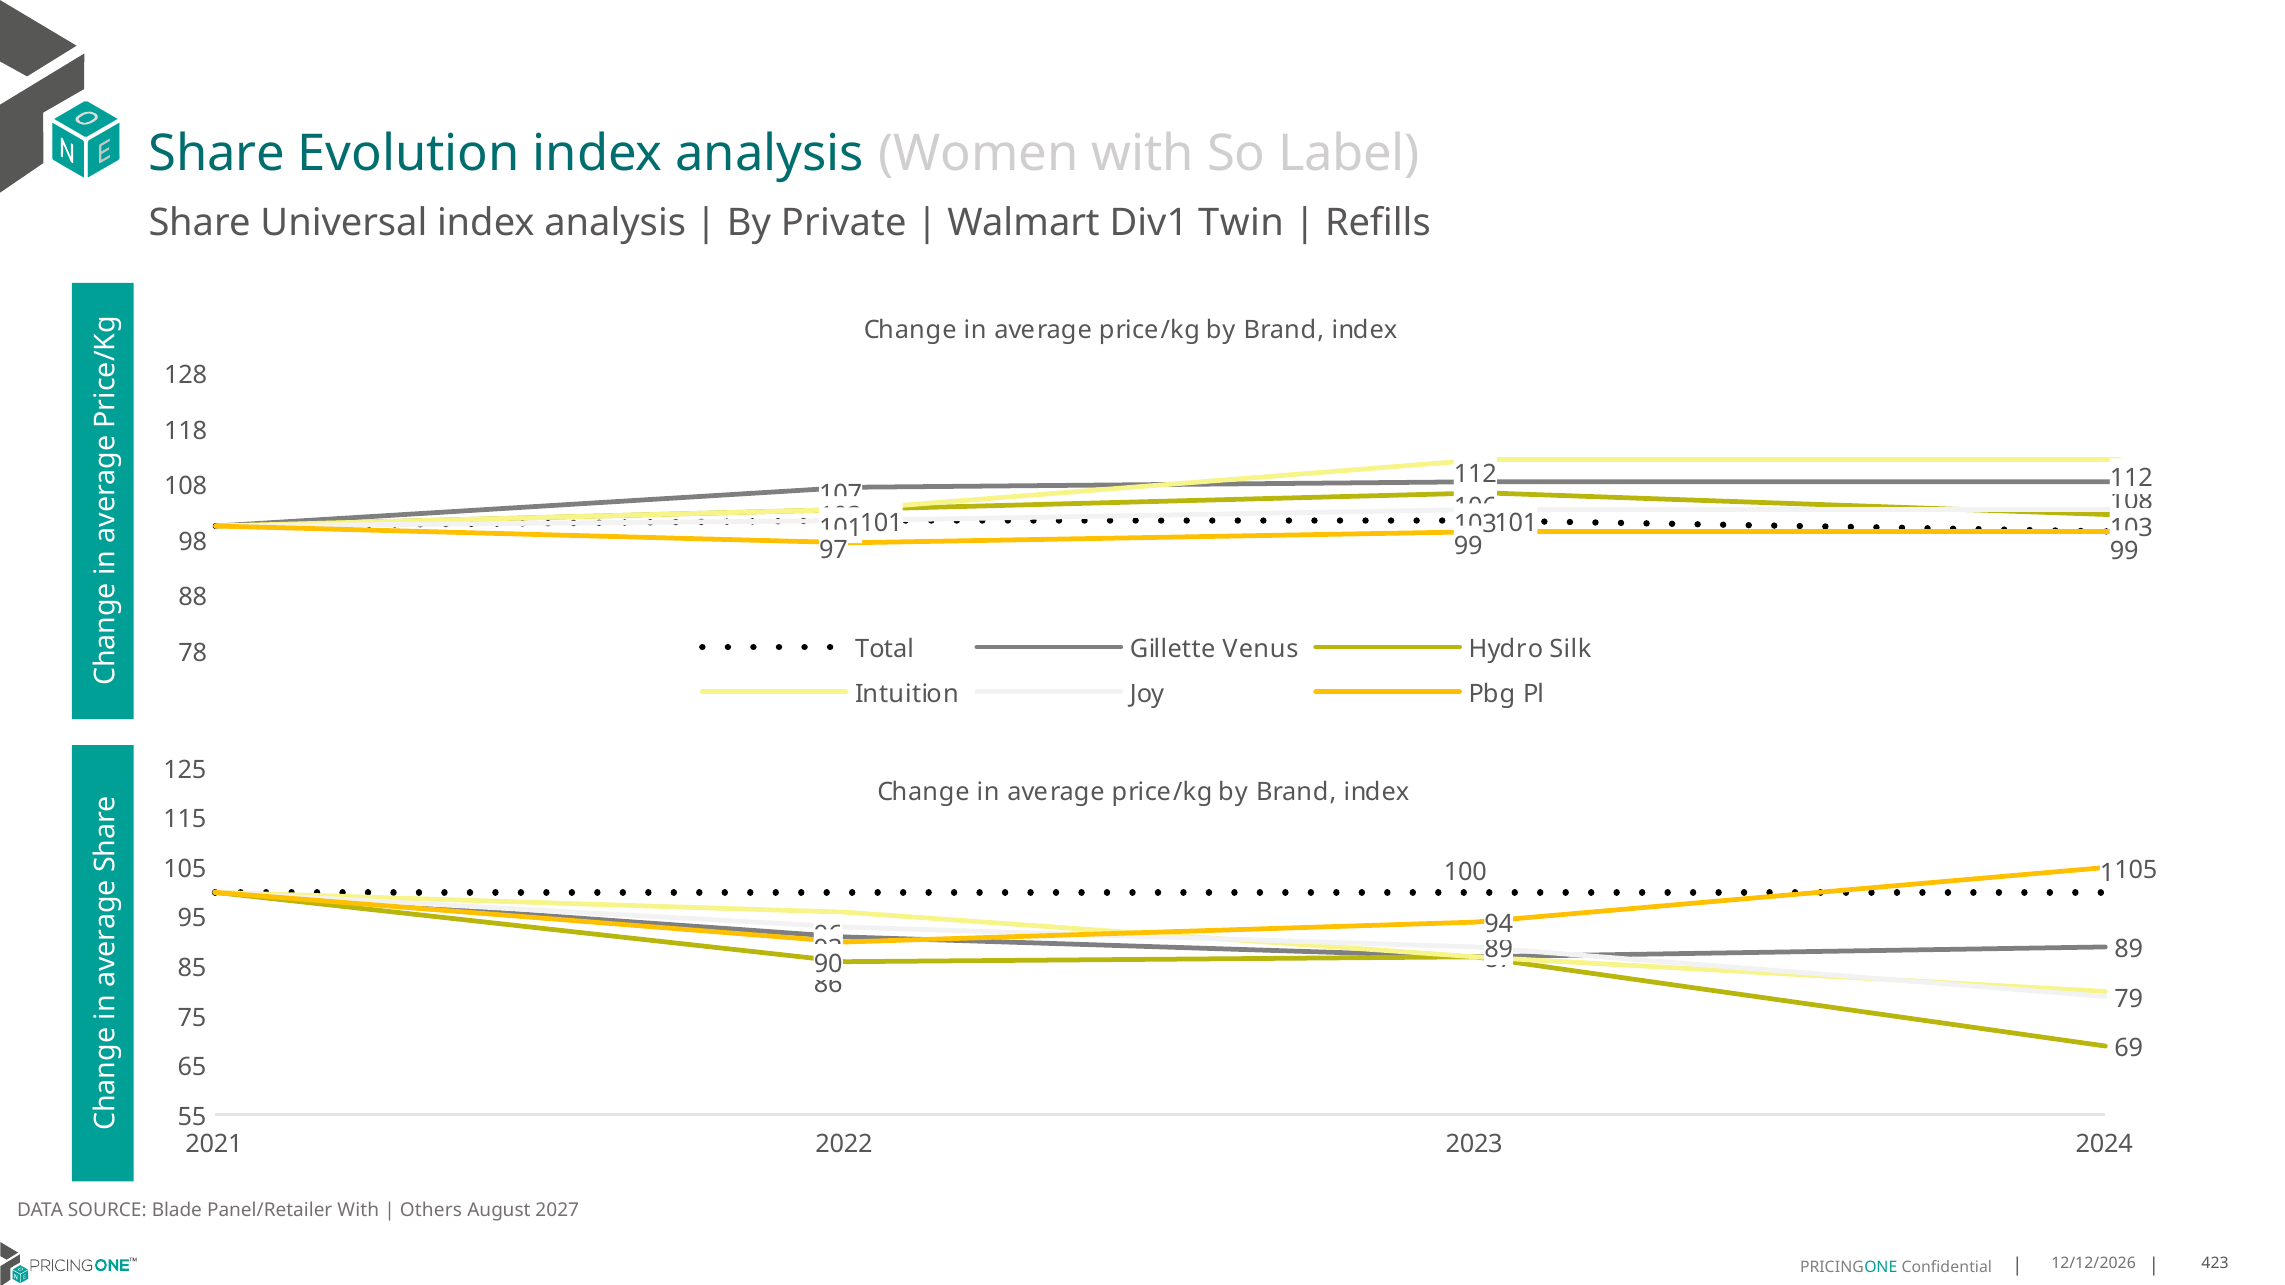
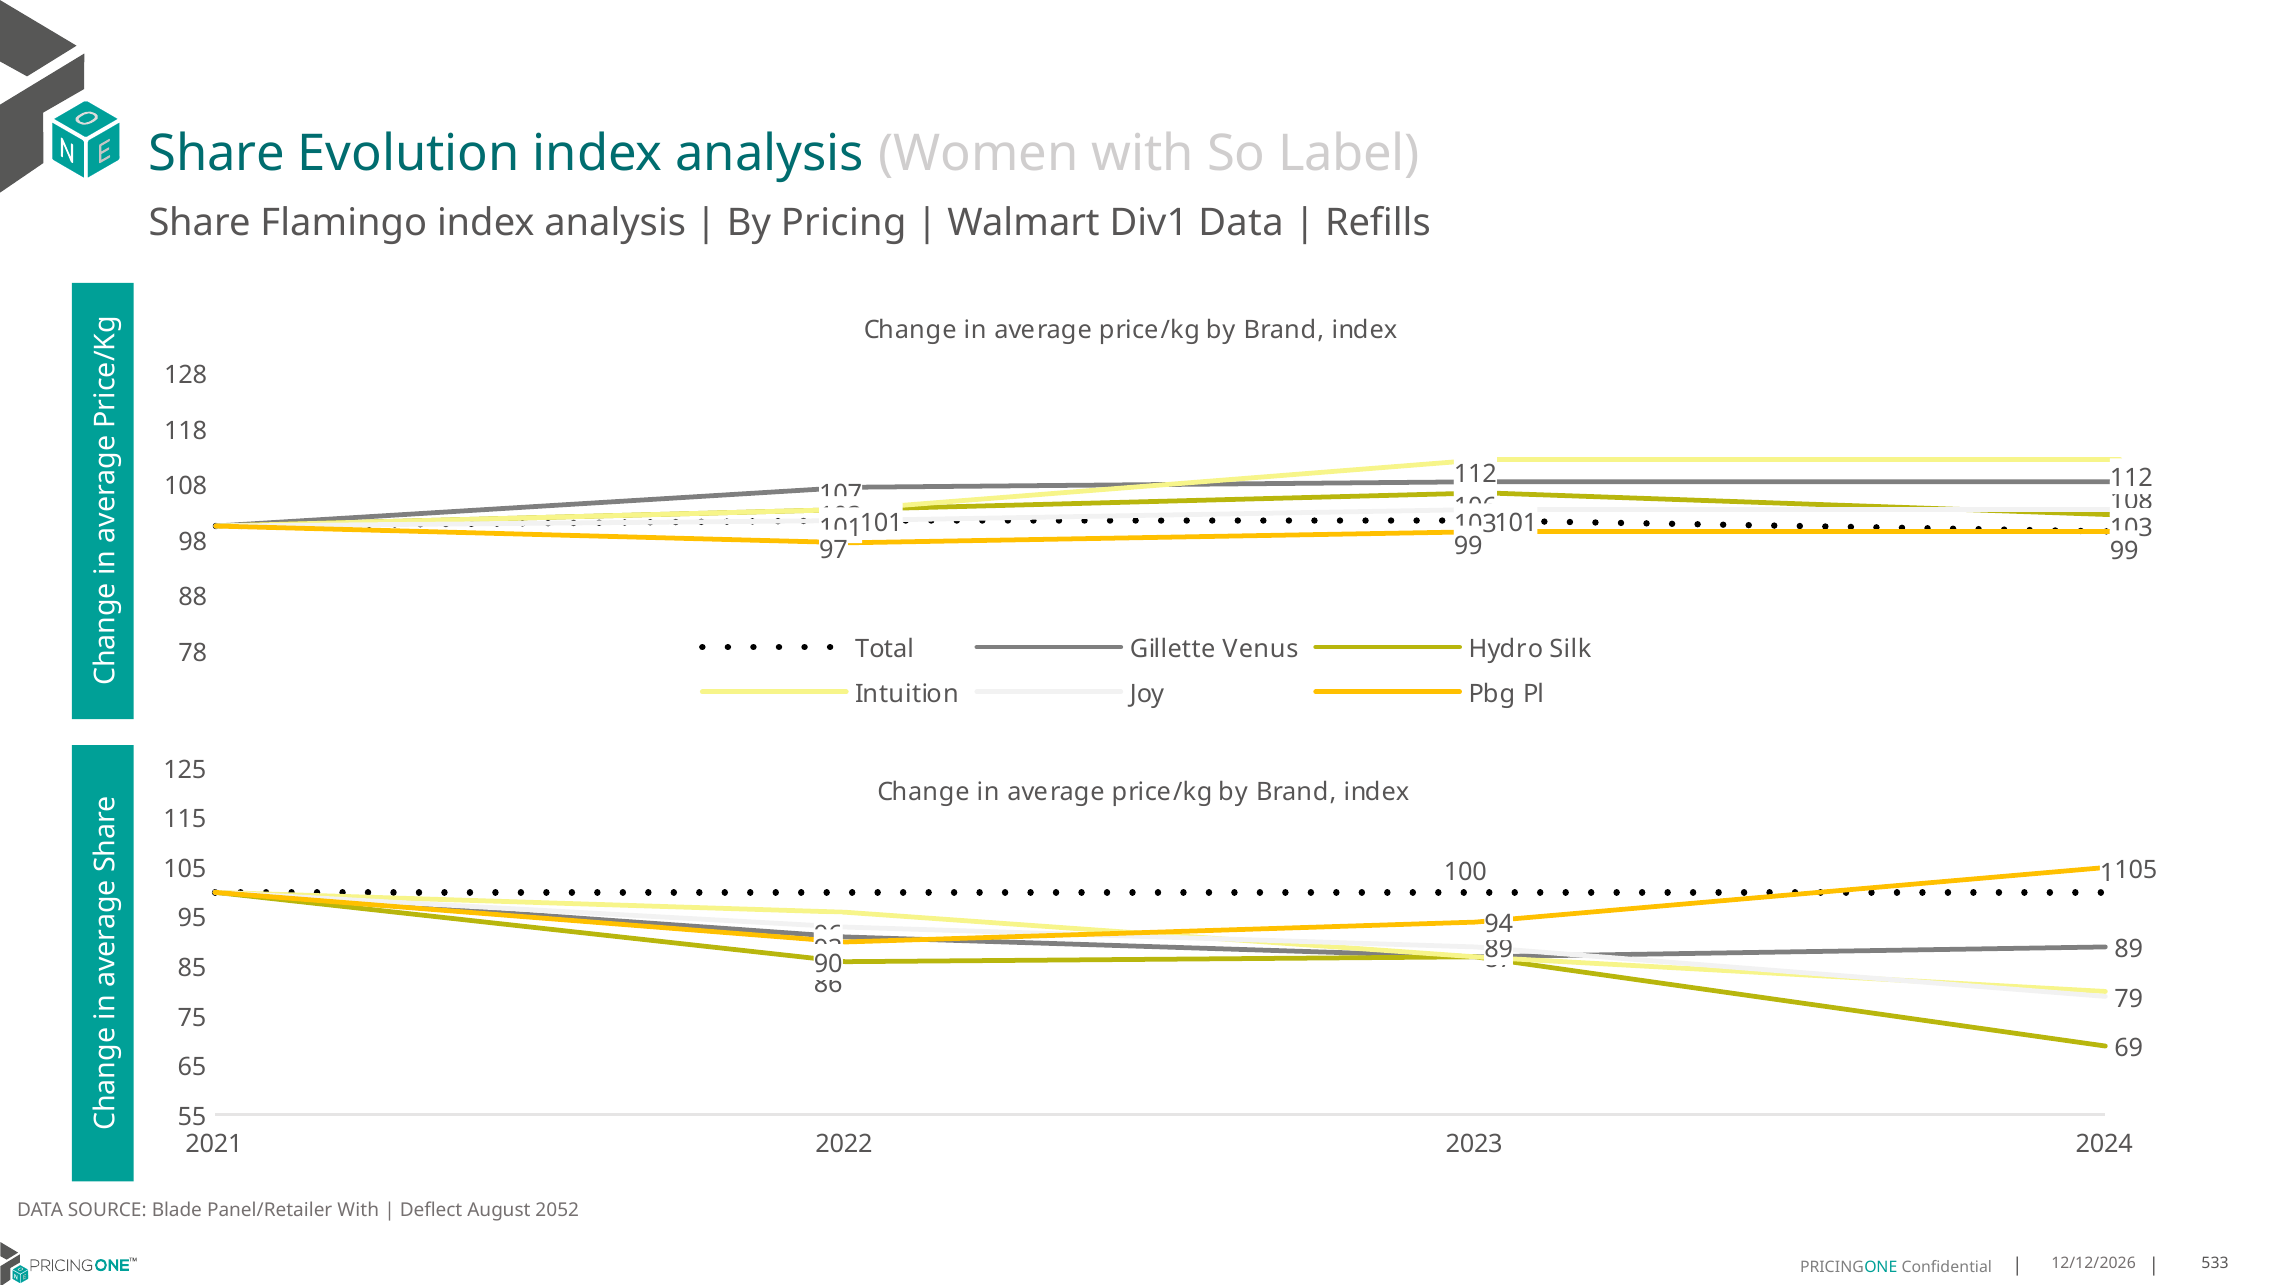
Universal: Universal -> Flamingo
Private: Private -> Pricing
Div1 Twin: Twin -> Data
Others: Others -> Deflect
2027: 2027 -> 2052
423: 423 -> 533
